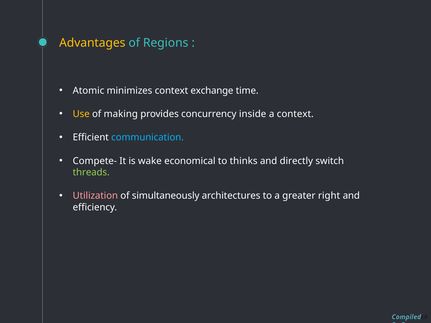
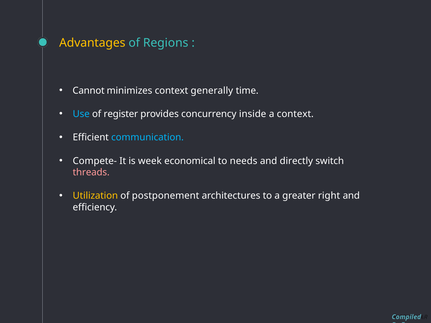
Atomic: Atomic -> Cannot
exchange: exchange -> generally
Use colour: yellow -> light blue
making: making -> register
wake: wake -> week
thinks: thinks -> needs
threads colour: light green -> pink
Utilization colour: pink -> yellow
simultaneously: simultaneously -> postponement
